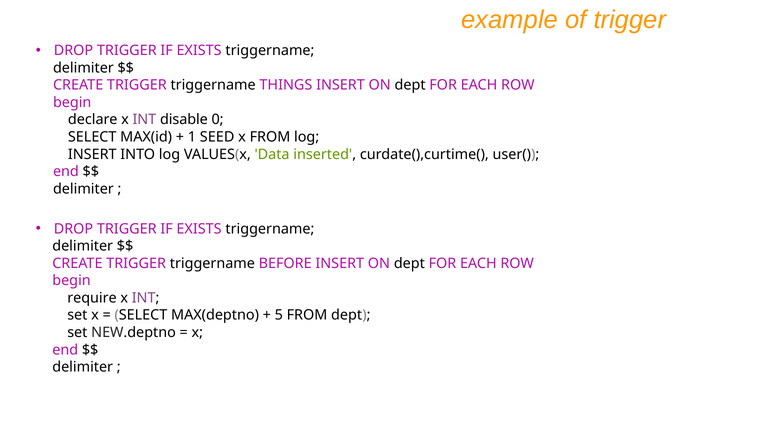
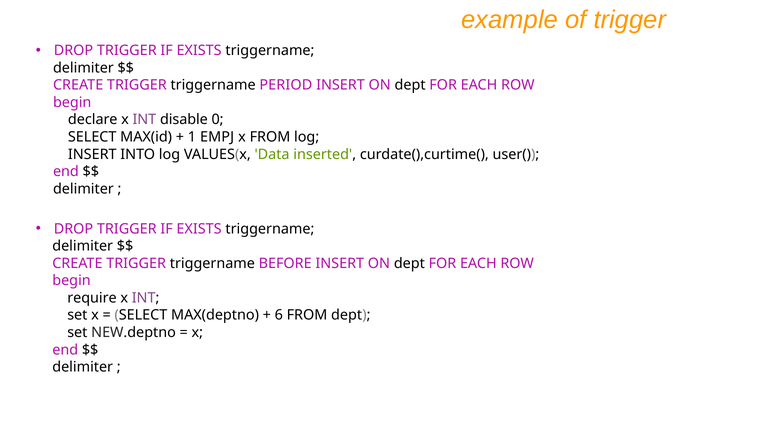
THINGS: THINGS -> PERIOD
SEED: SEED -> EMPJ
5: 5 -> 6
